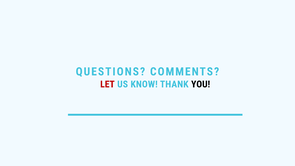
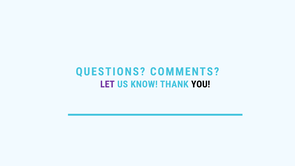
LET colour: red -> purple
